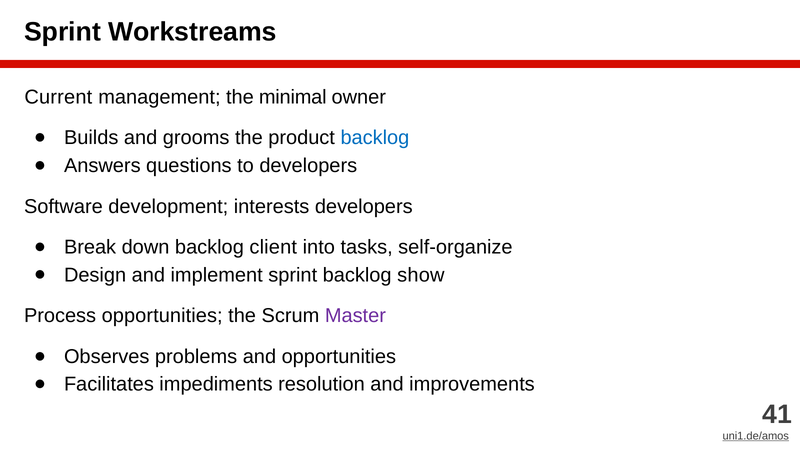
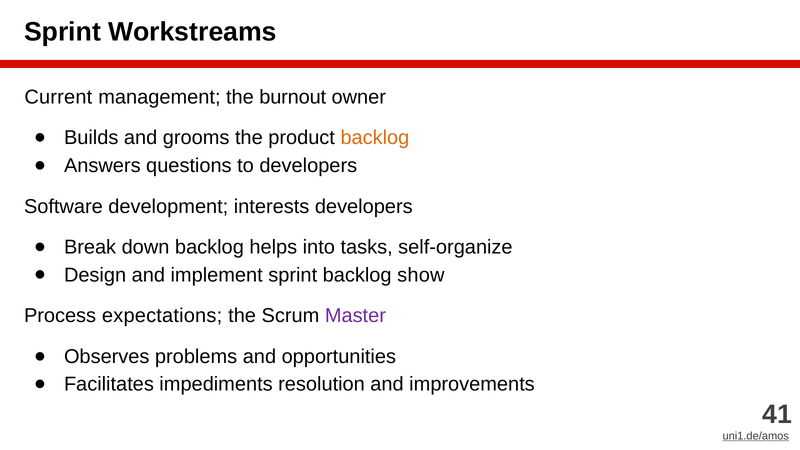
minimal: minimal -> burnout
backlog at (375, 138) colour: blue -> orange
client: client -> helps
Process opportunities: opportunities -> expectations
